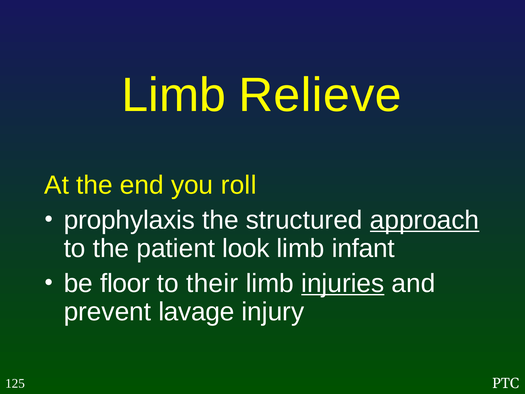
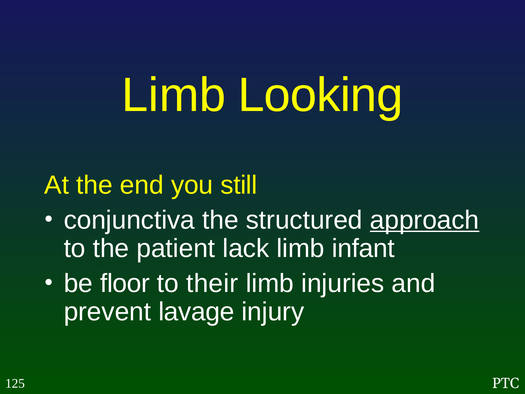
Relieve: Relieve -> Looking
roll: roll -> still
prophylaxis: prophylaxis -> conjunctiva
look: look -> lack
injuries underline: present -> none
